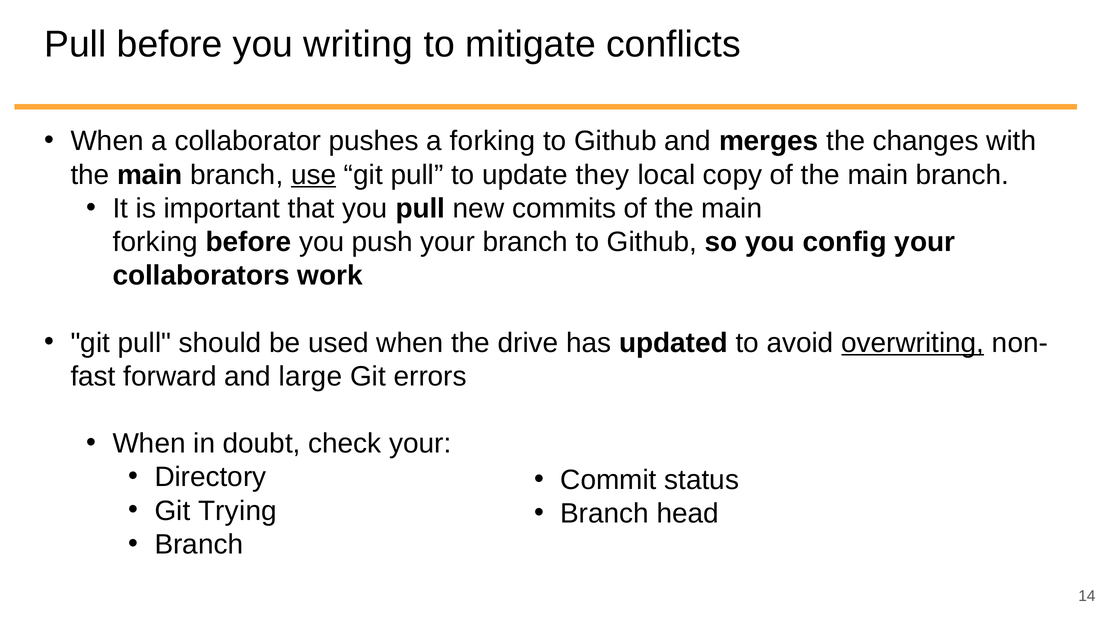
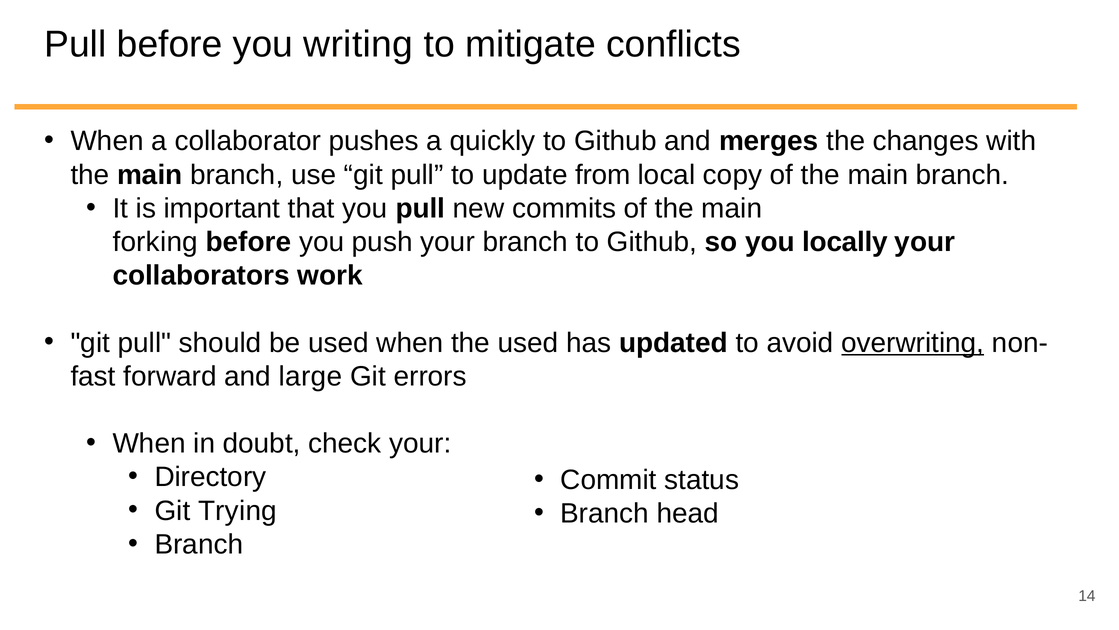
a forking: forking -> quickly
use underline: present -> none
they: they -> from
config: config -> locally
the drive: drive -> used
